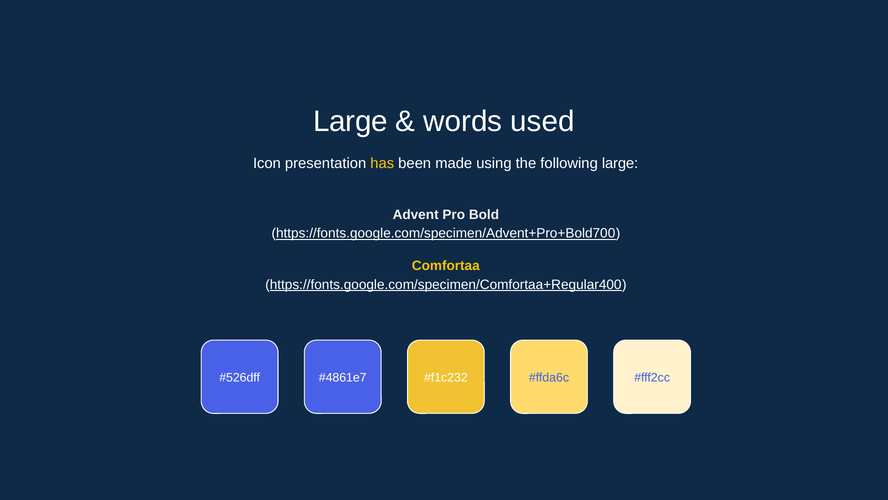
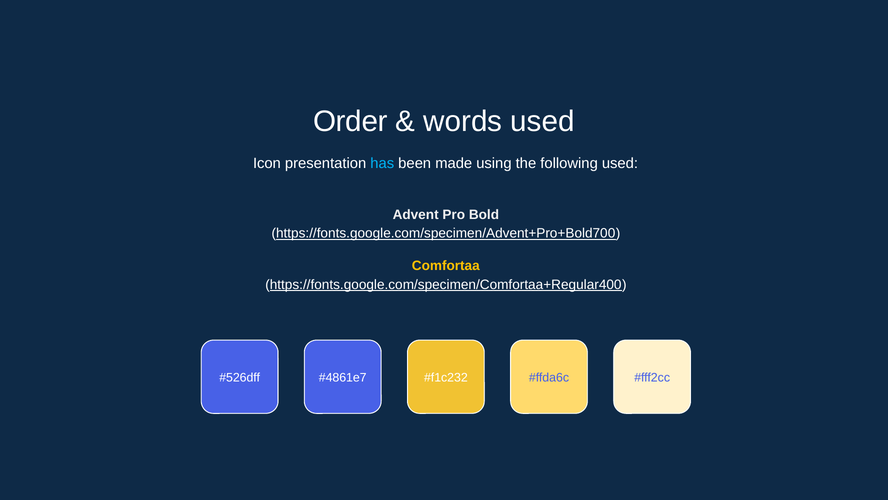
Large at (350, 121): Large -> Order
has colour: yellow -> light blue
following large: large -> used
